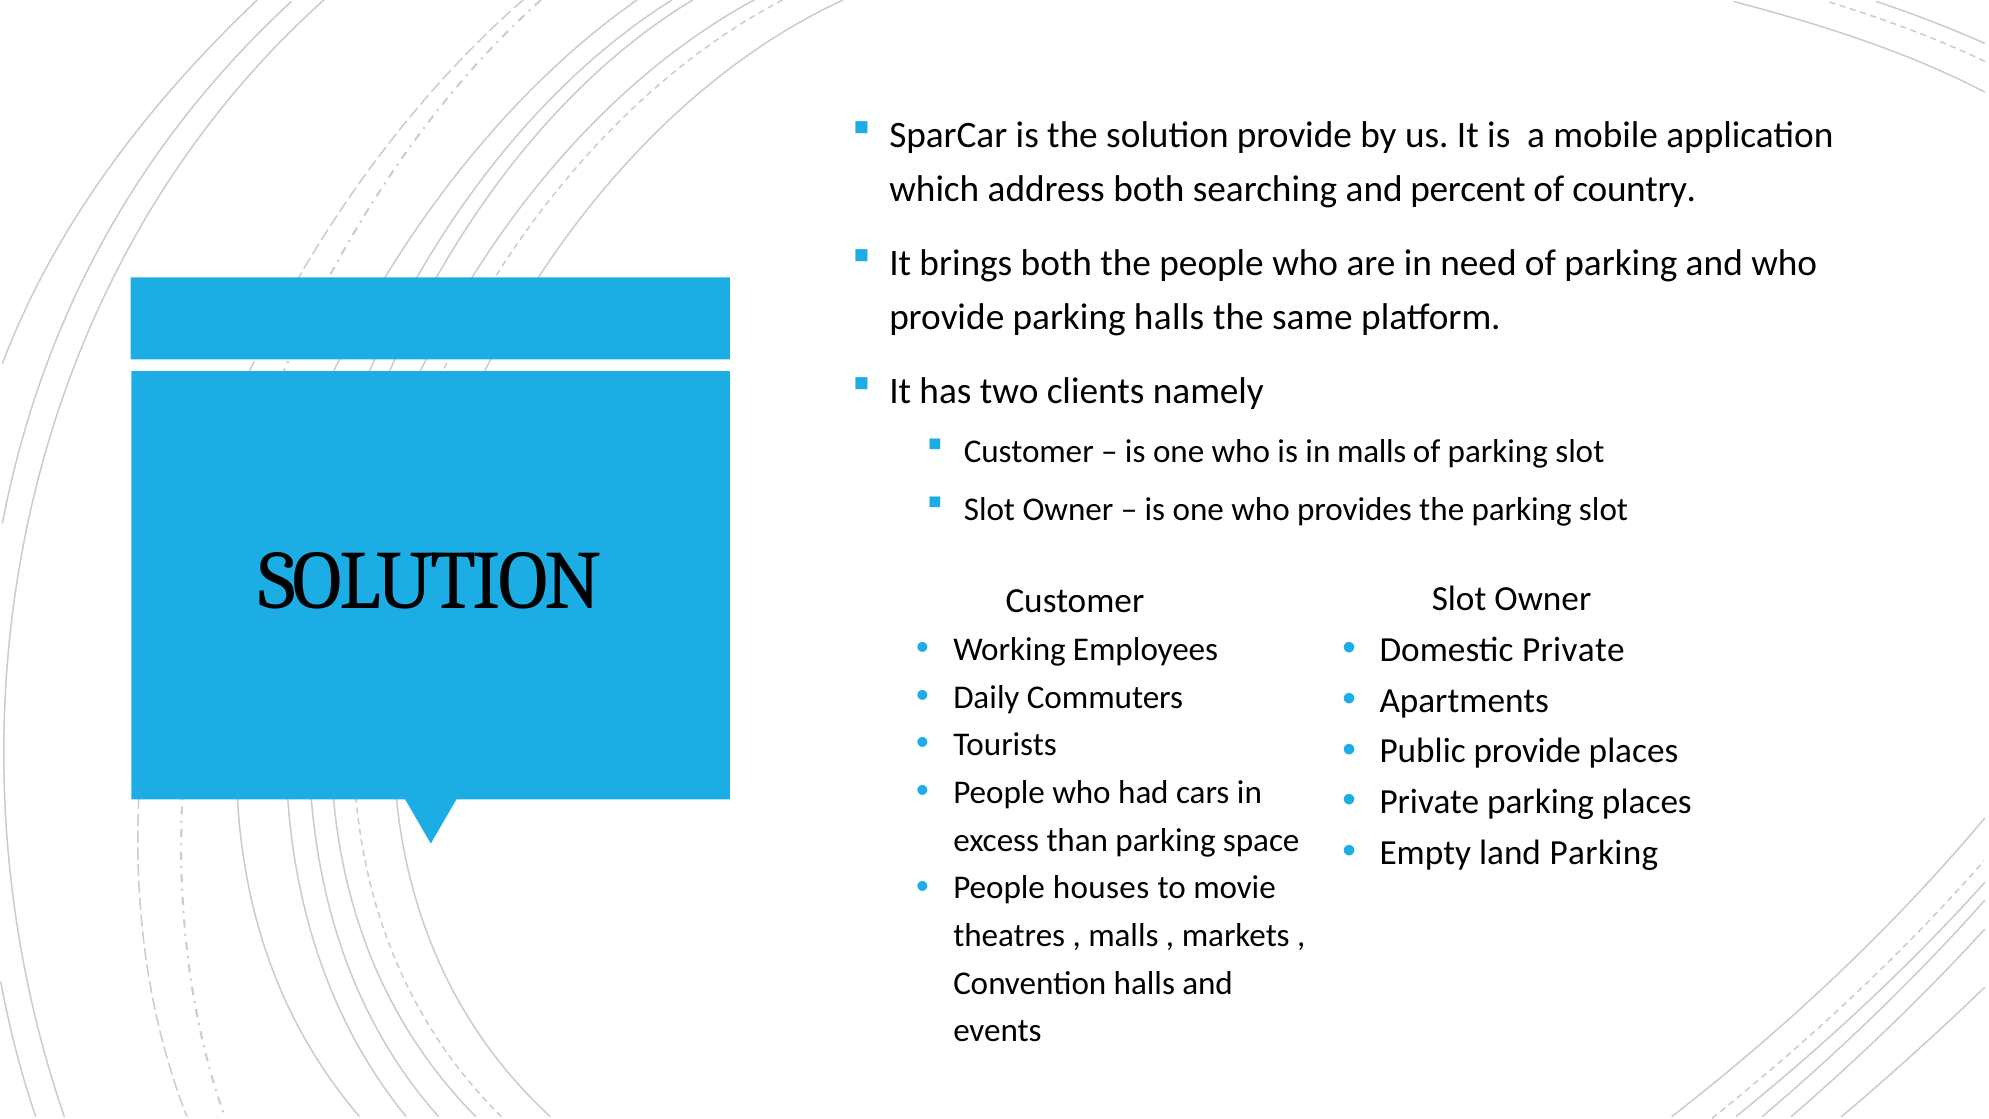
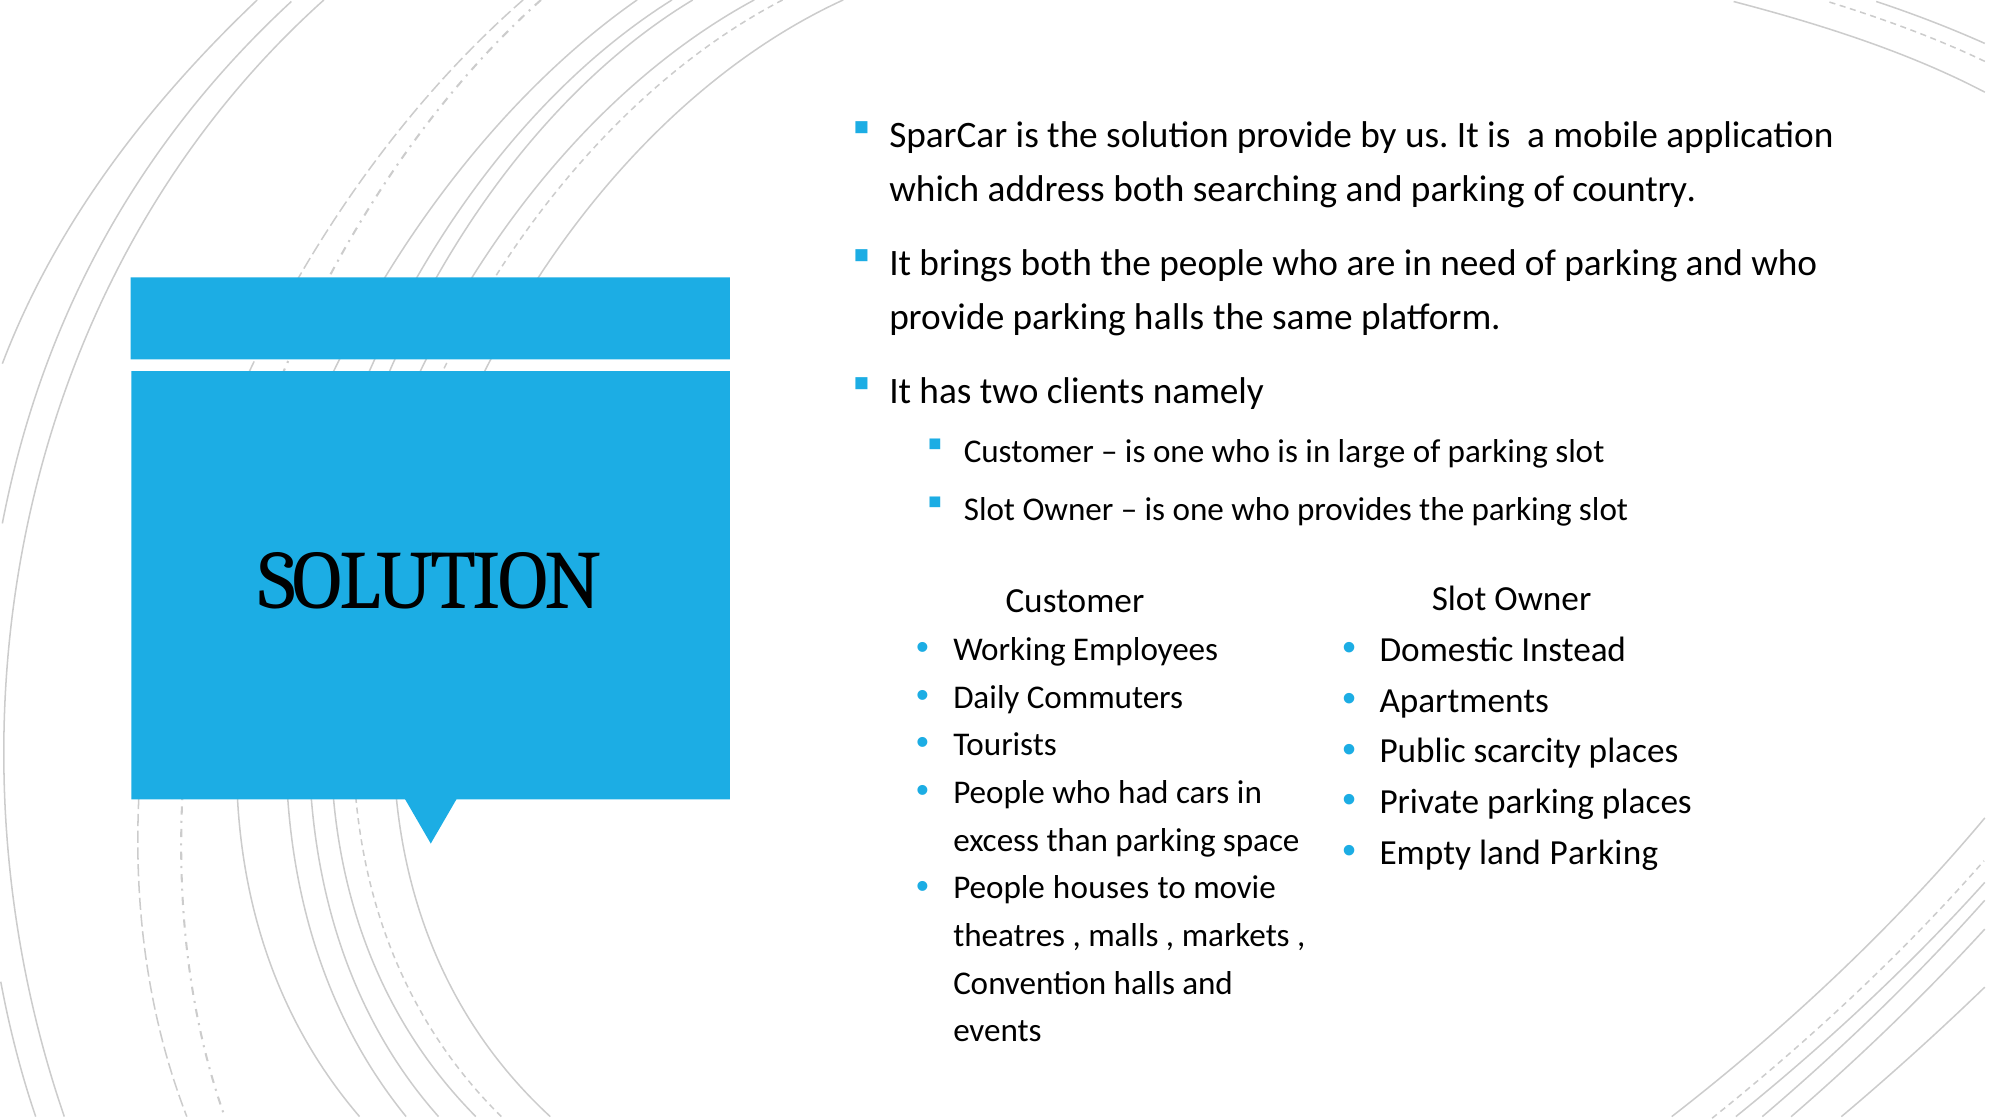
and percent: percent -> parking
in malls: malls -> large
Domestic Private: Private -> Instead
Public provide: provide -> scarcity
